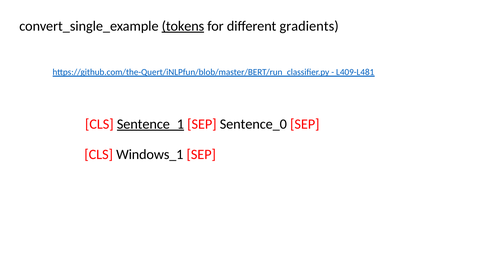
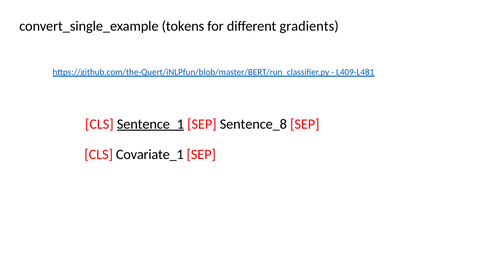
tokens underline: present -> none
Sentence_0: Sentence_0 -> Sentence_8
Windows_1: Windows_1 -> Covariate_1
